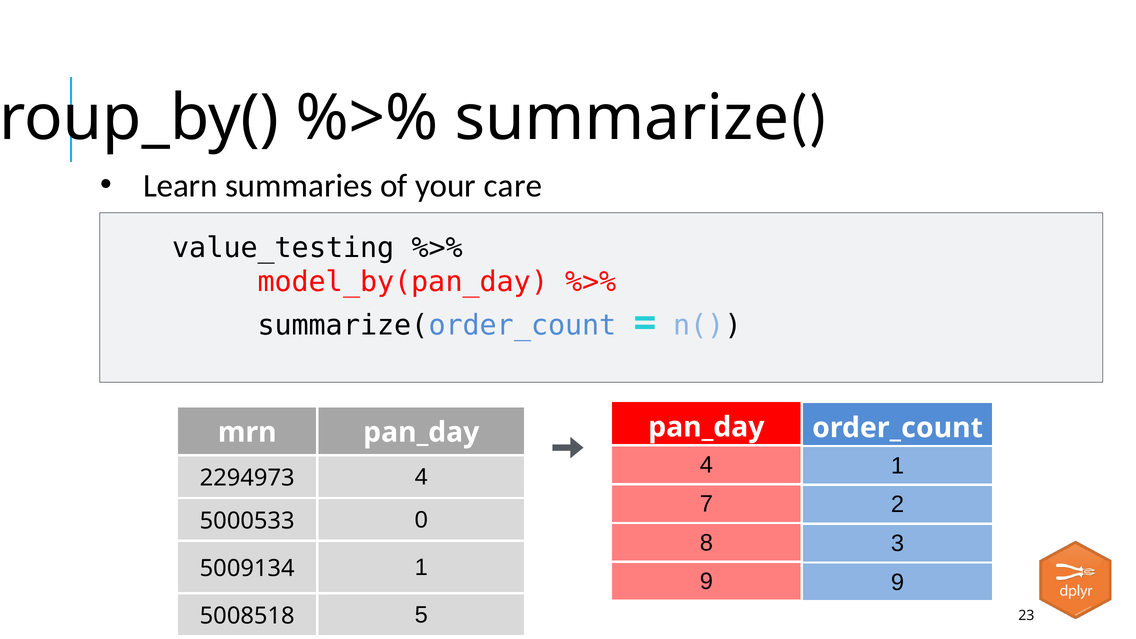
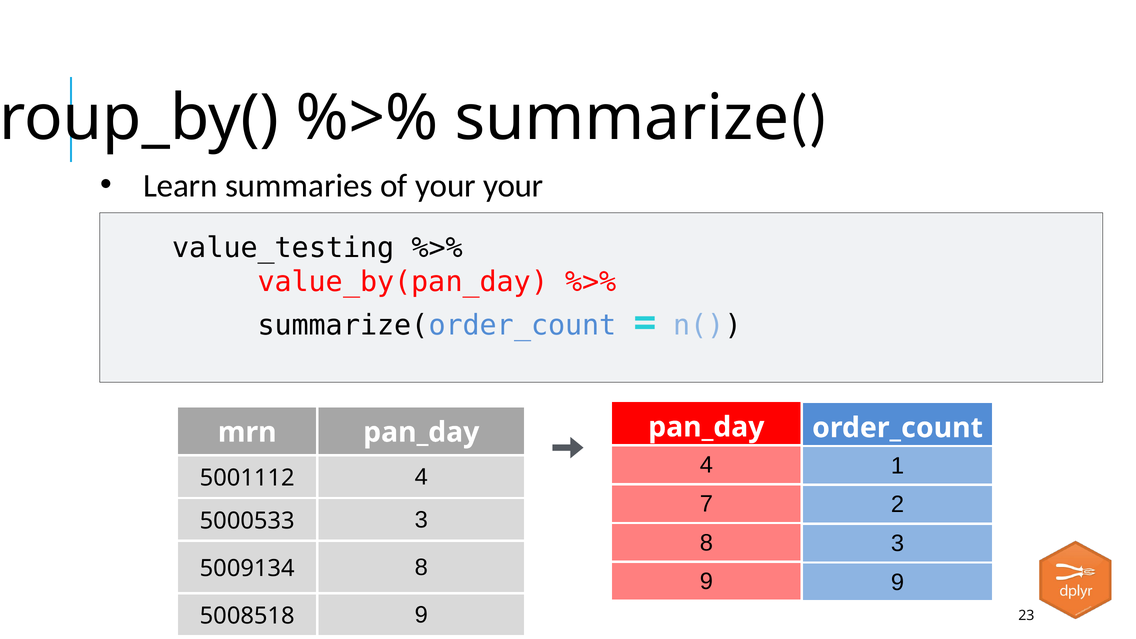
your care: care -> your
model_by(pan_day: model_by(pan_day -> value_by(pan_day
2294973: 2294973 -> 5001112
5000533 0: 0 -> 3
5009134 1: 1 -> 8
5008518 5: 5 -> 9
